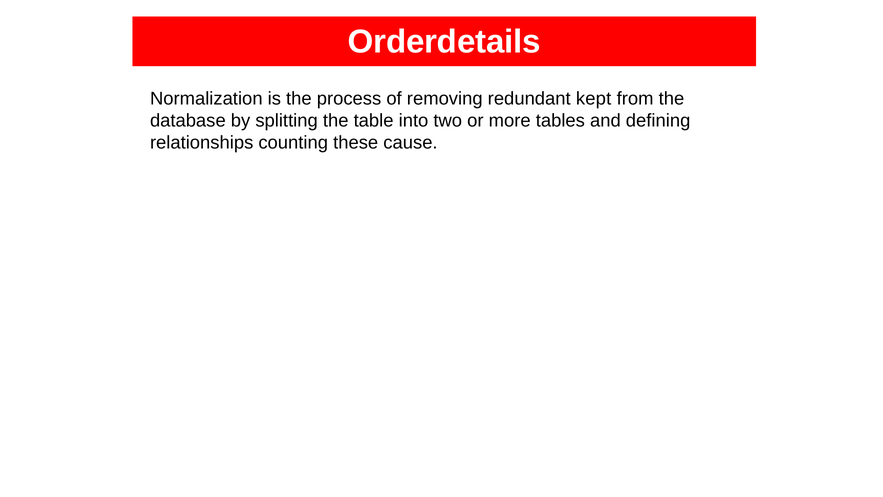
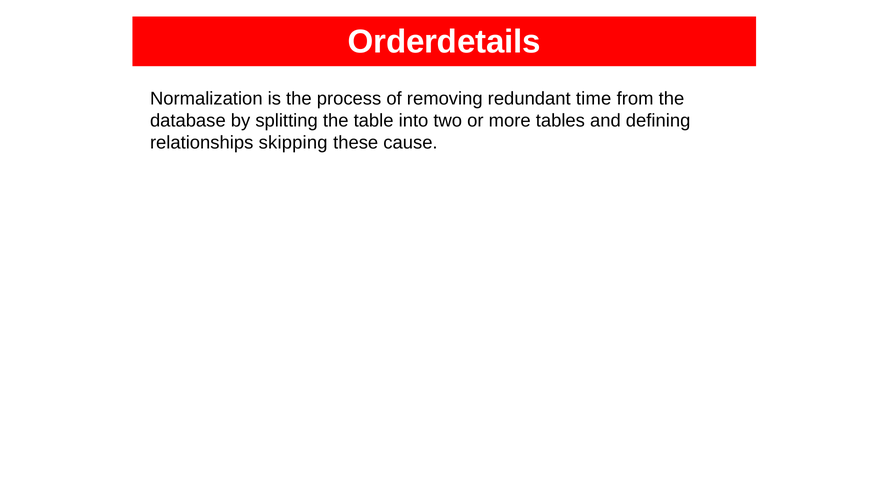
kept: kept -> time
counting: counting -> skipping
